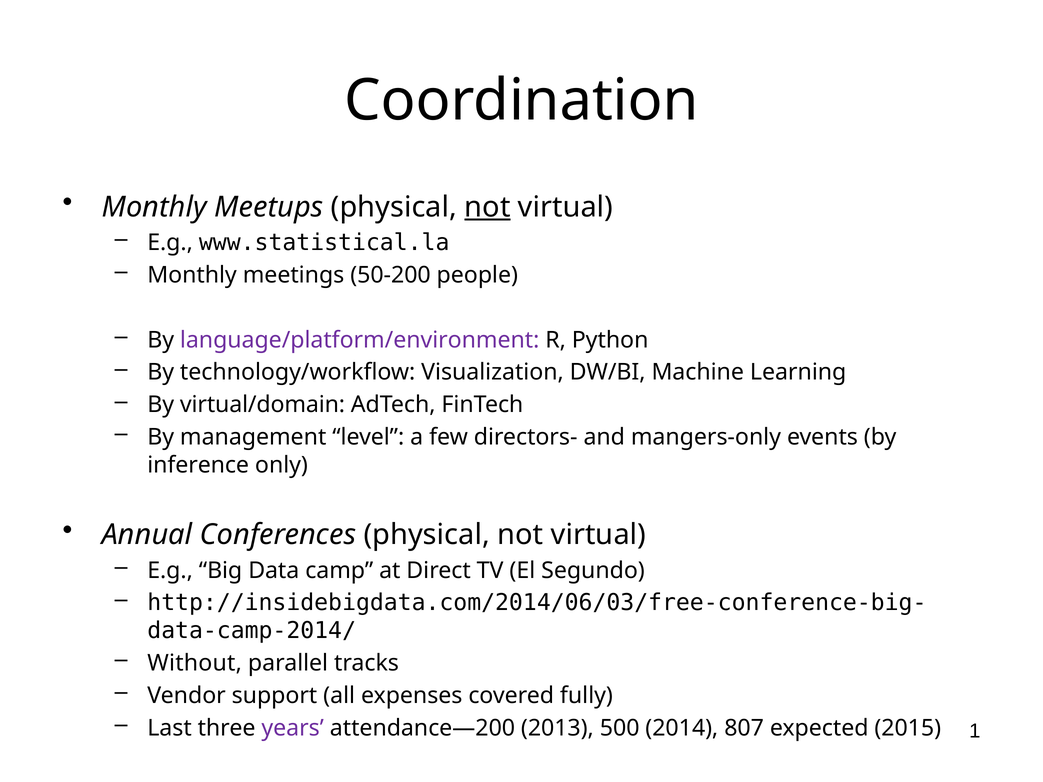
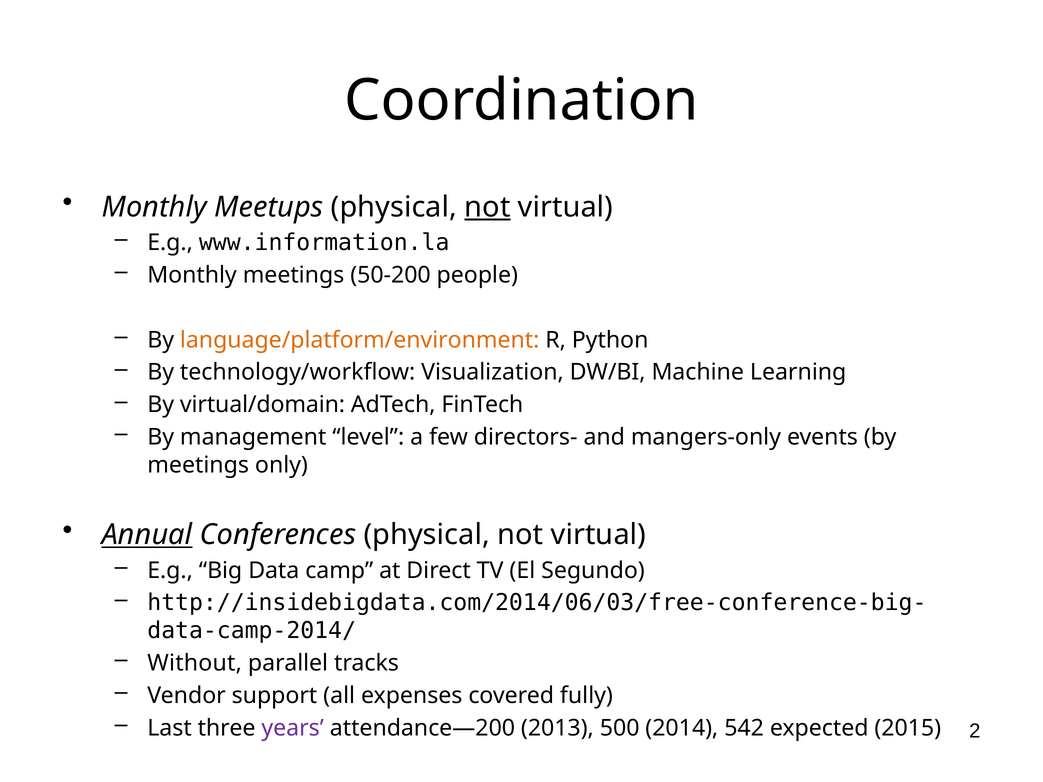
www.statistical.la: www.statistical.la -> www.information.la
language/platform/environment colour: purple -> orange
inference at (198, 465): inference -> meetings
Annual underline: none -> present
807: 807 -> 542
1: 1 -> 2
